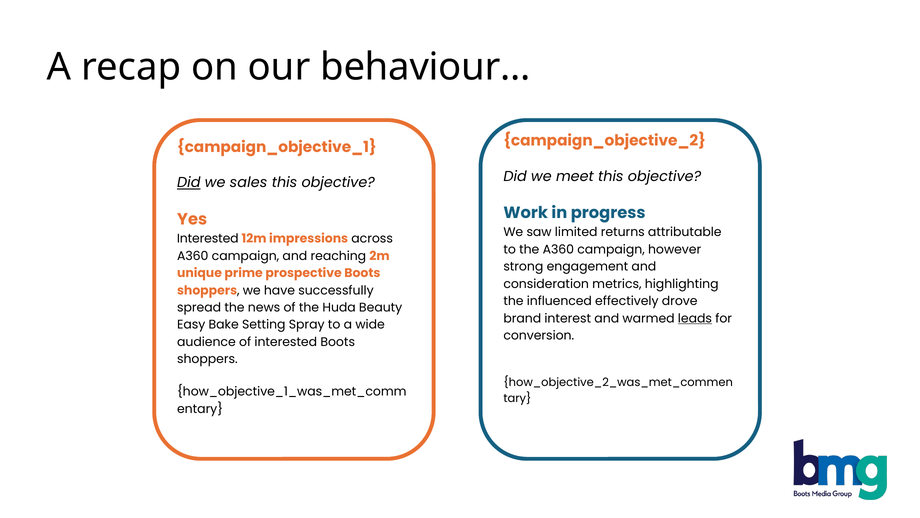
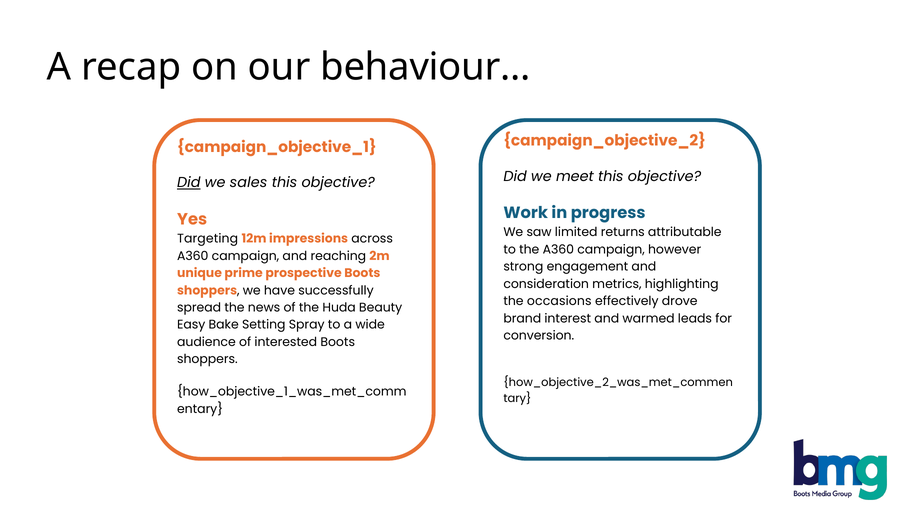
Interested at (208, 239): Interested -> Targeting
influenced: influenced -> occasions
leads underline: present -> none
